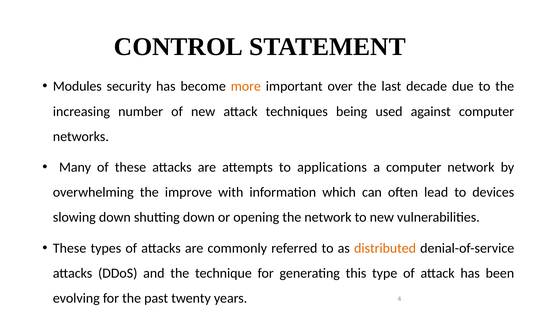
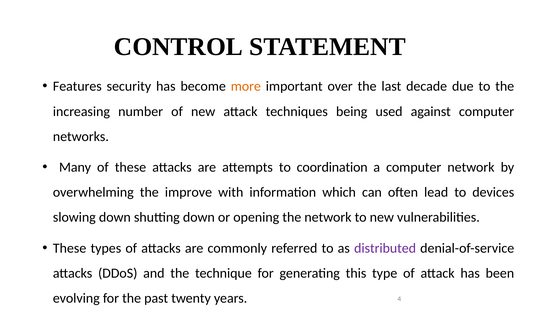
Modules: Modules -> Features
applications: applications -> coordination
distributed colour: orange -> purple
